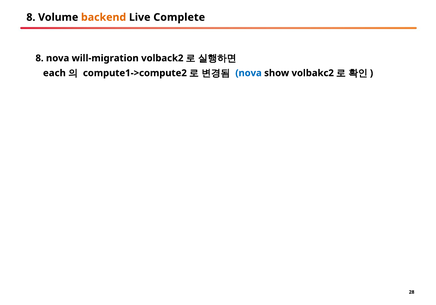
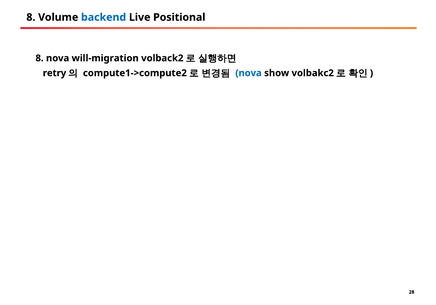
backend colour: orange -> blue
Complete: Complete -> Positional
each: each -> retry
